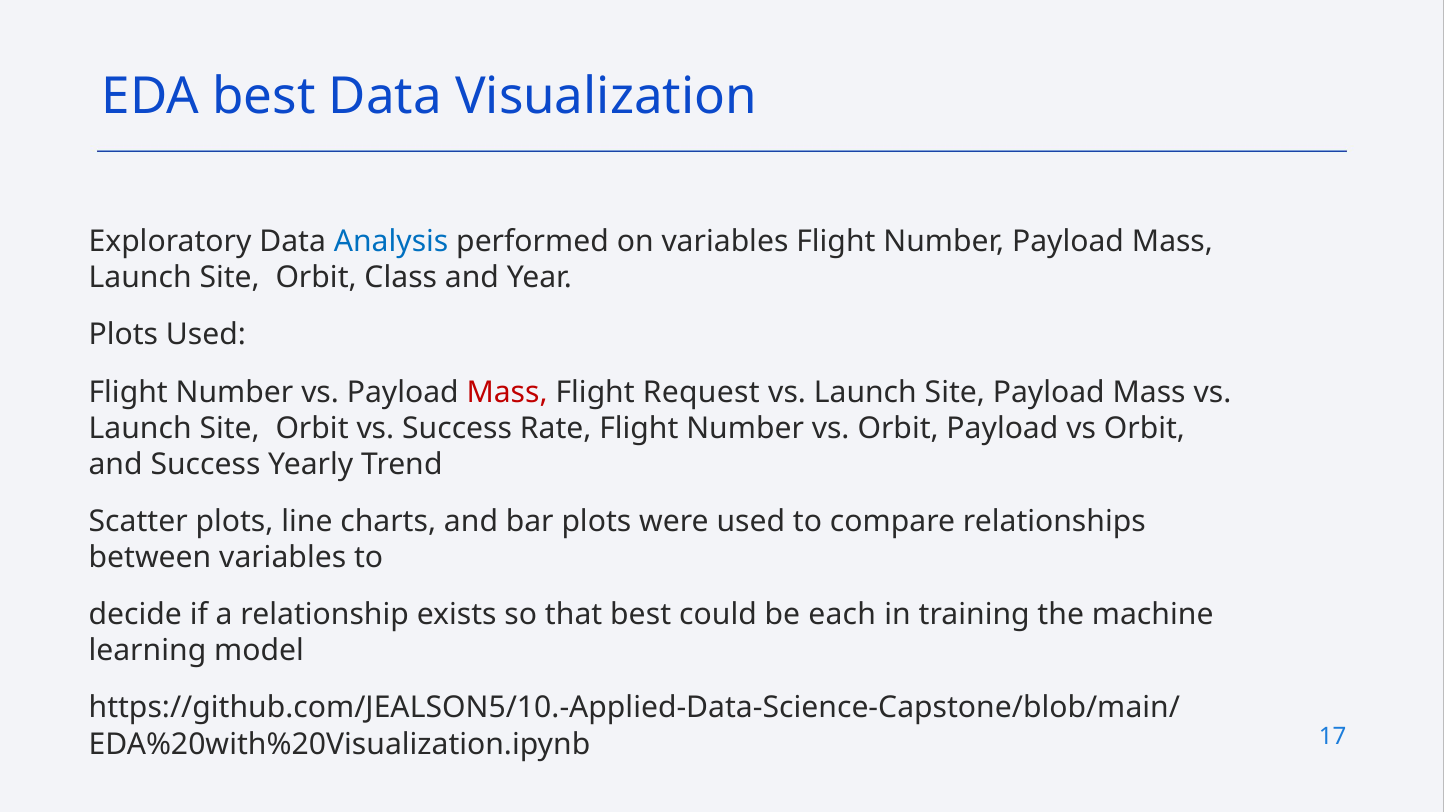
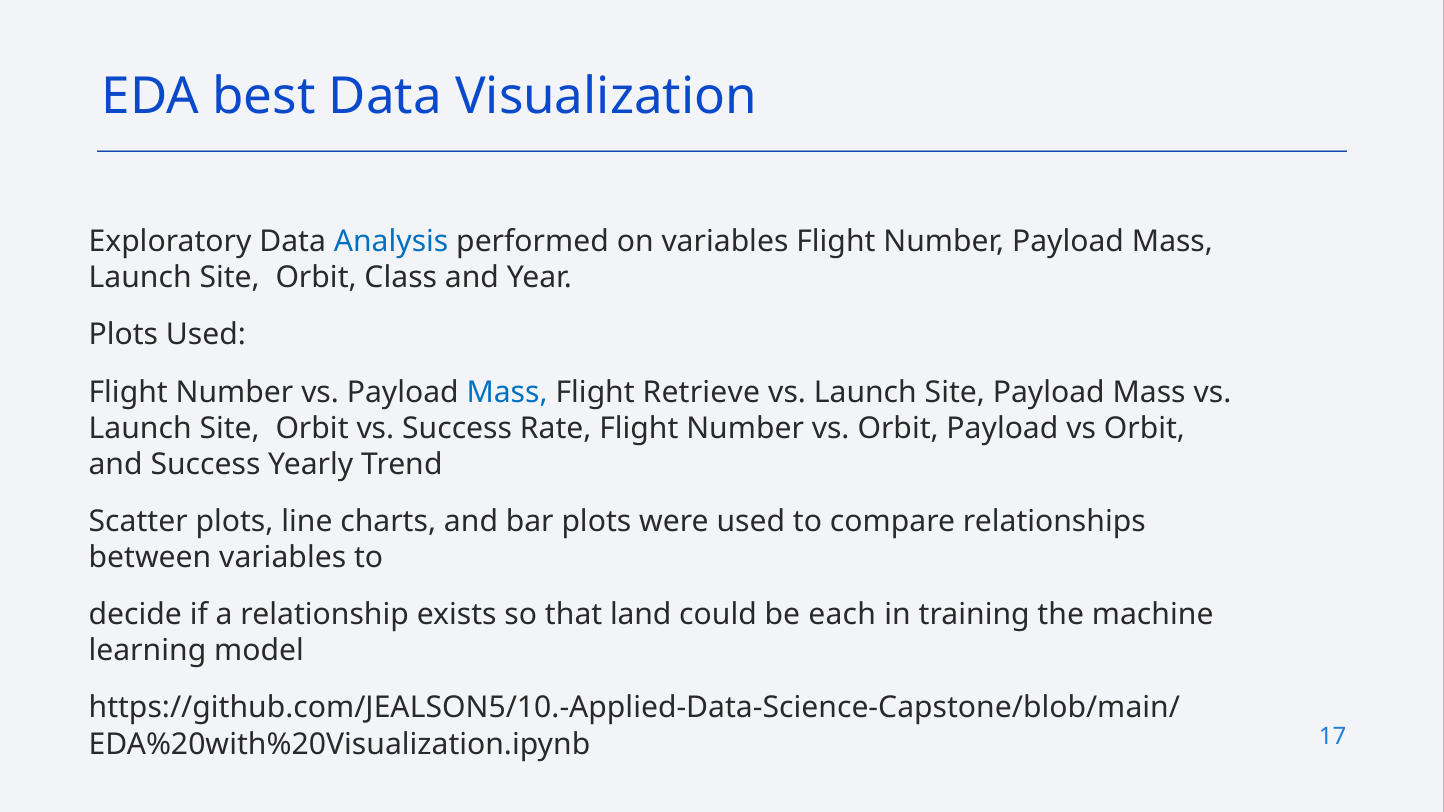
Mass at (507, 392) colour: red -> blue
Request: Request -> Retrieve
that best: best -> land
